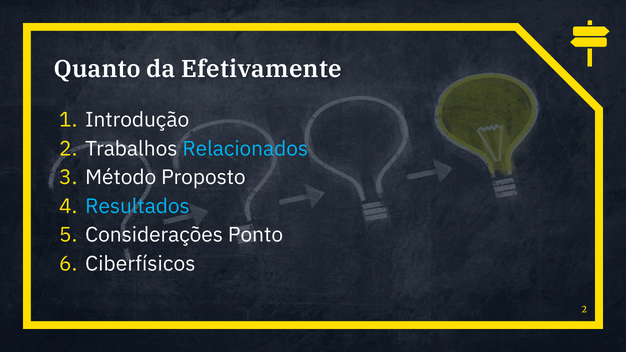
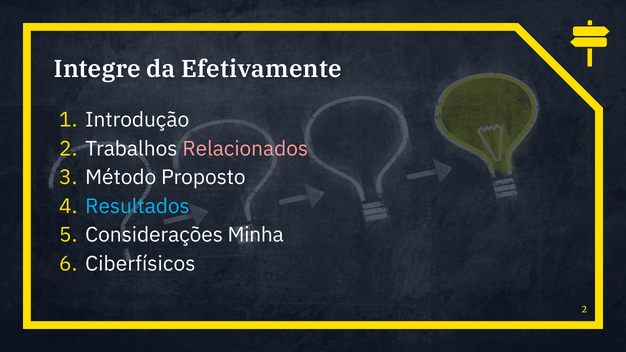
Quanto: Quanto -> Integre
Relacionados colour: light blue -> pink
Ponto: Ponto -> Minha
